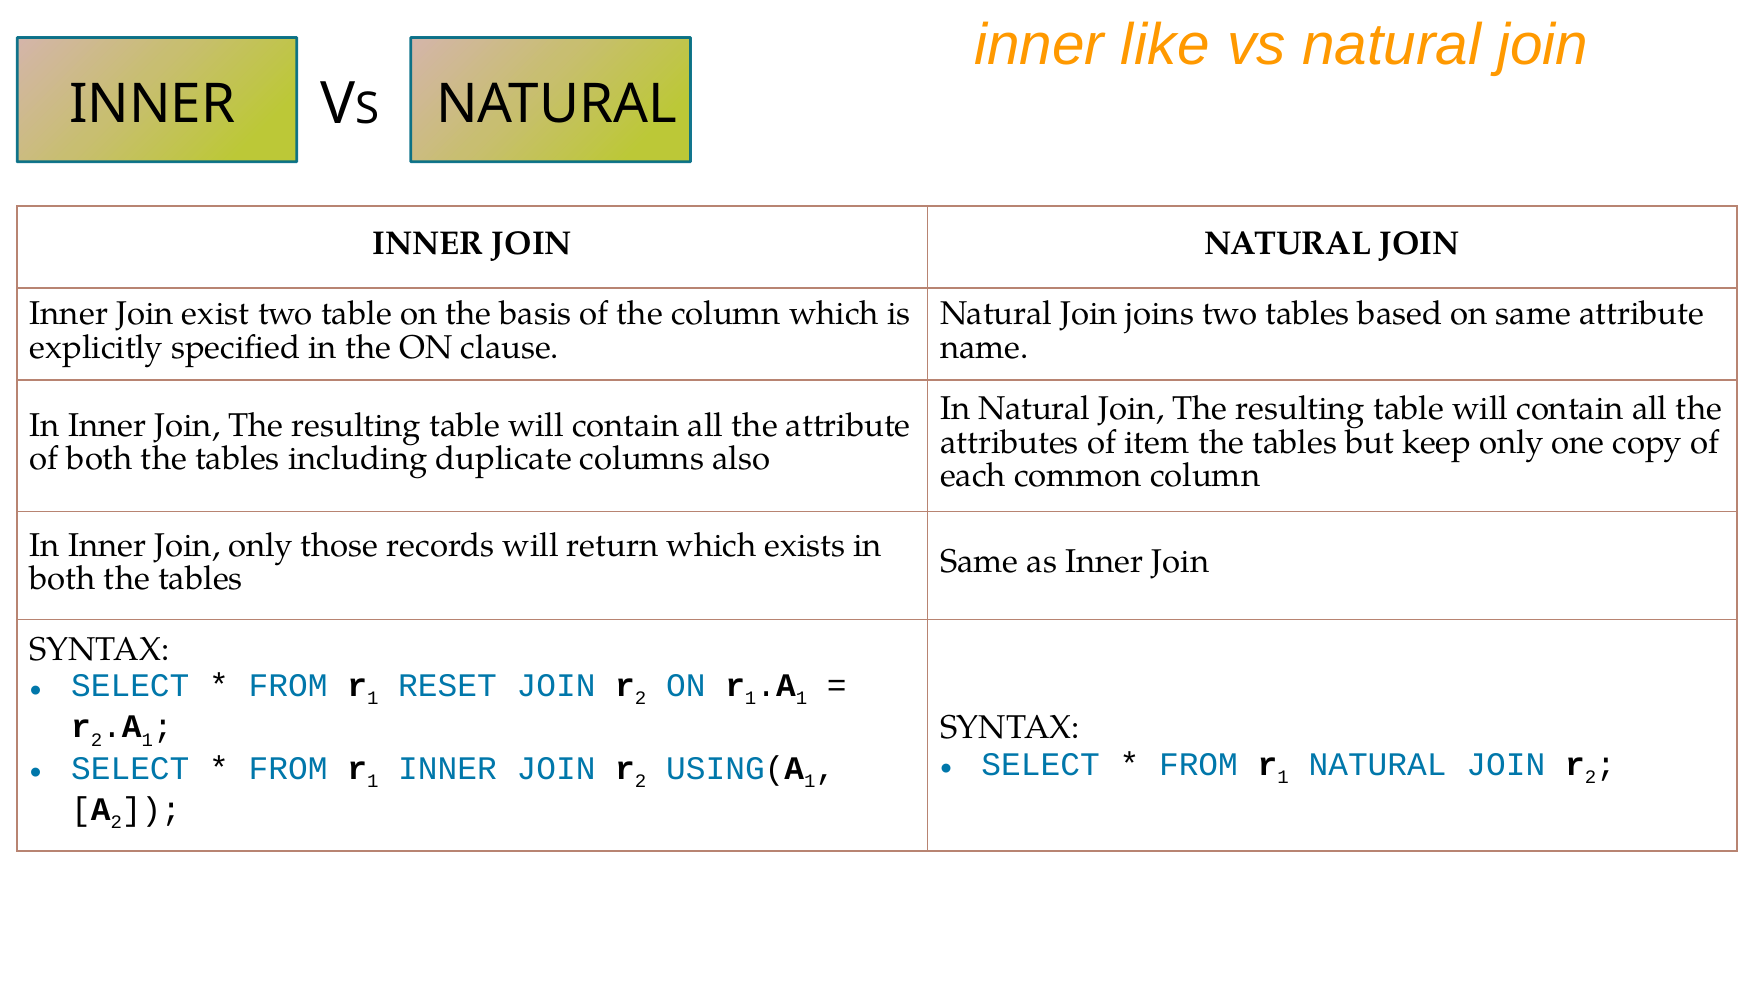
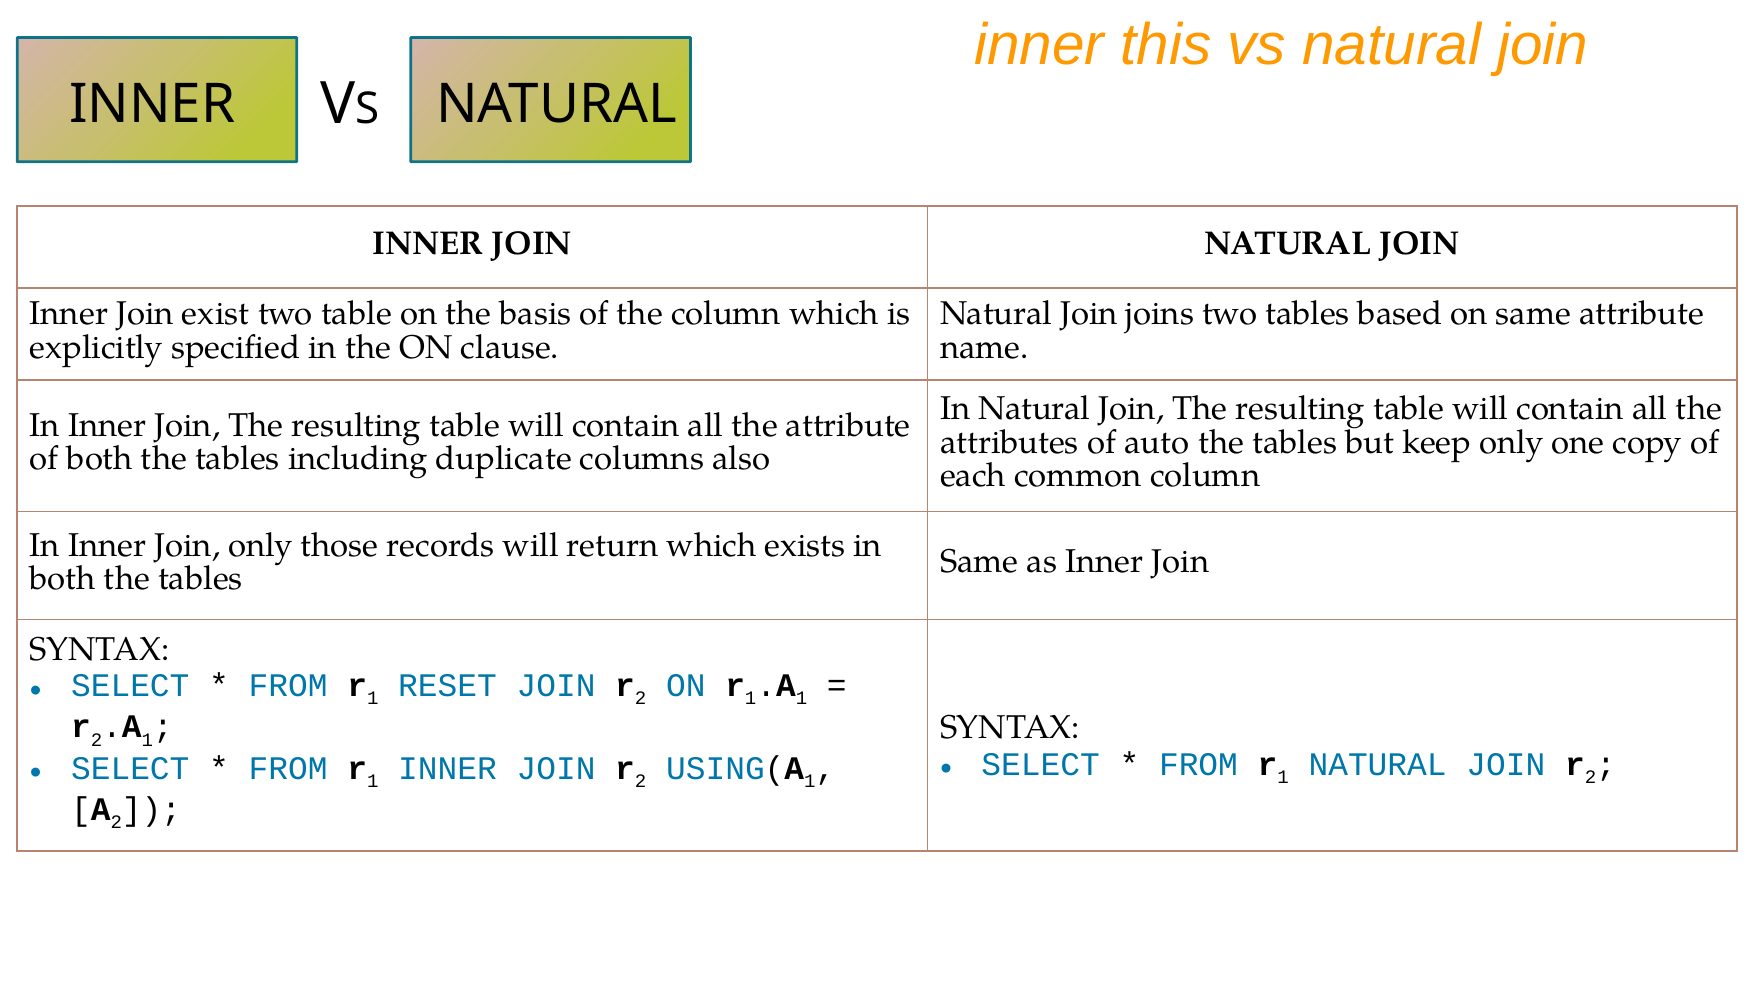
like: like -> this
item: item -> auto
